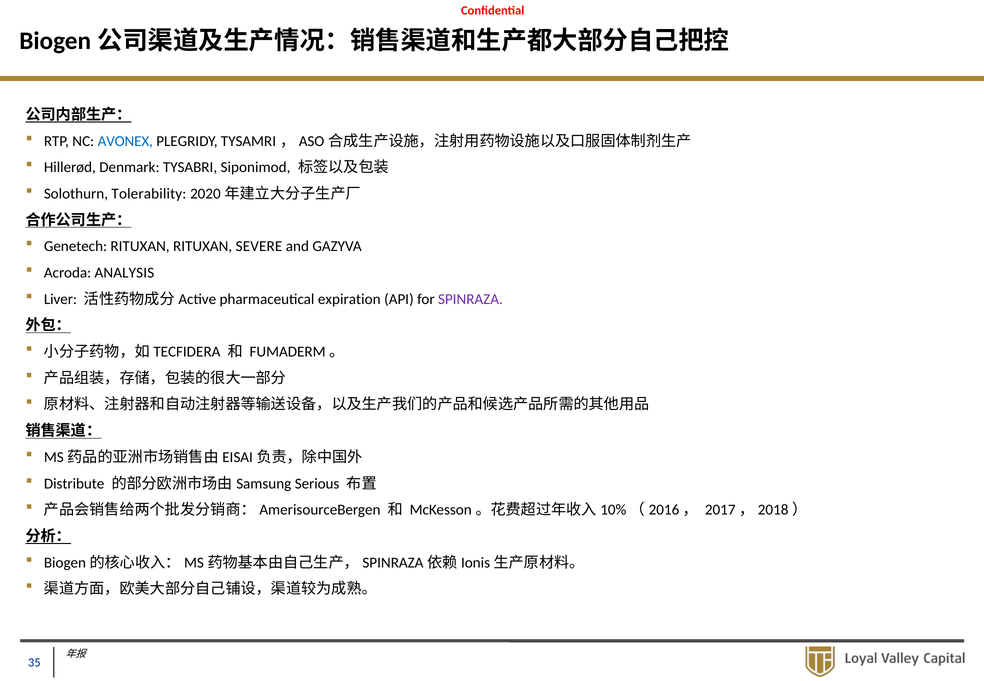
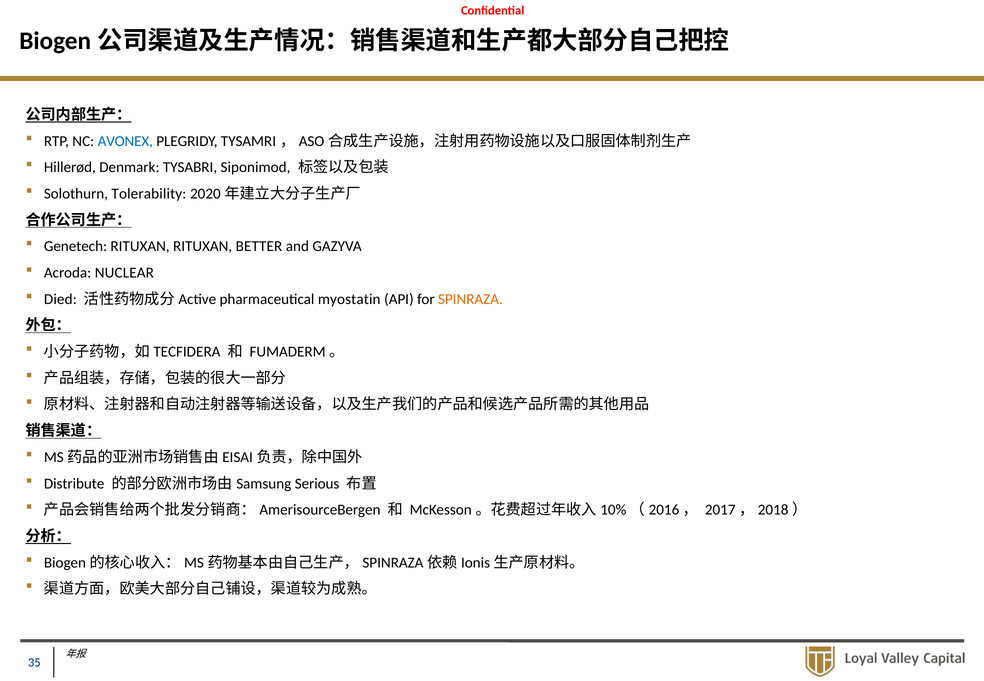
SEVERE: SEVERE -> BETTER
ANALYSIS: ANALYSIS -> NUCLEAR
Liver: Liver -> Died
expiration: expiration -> myostatin
SPINRAZA colour: purple -> orange
